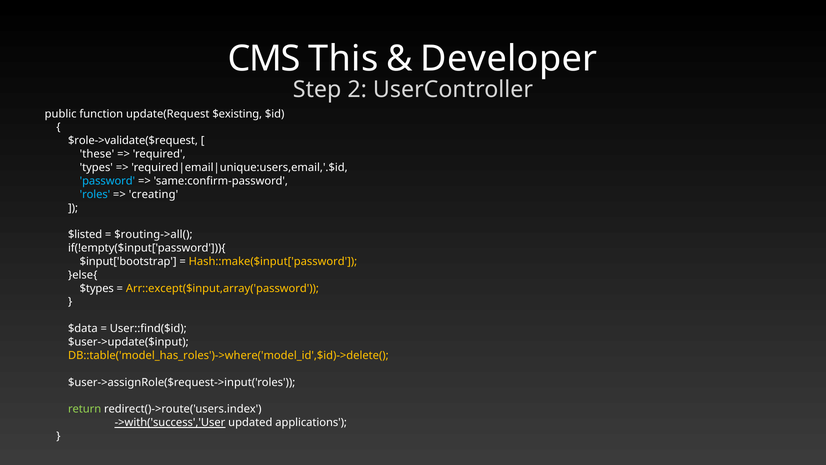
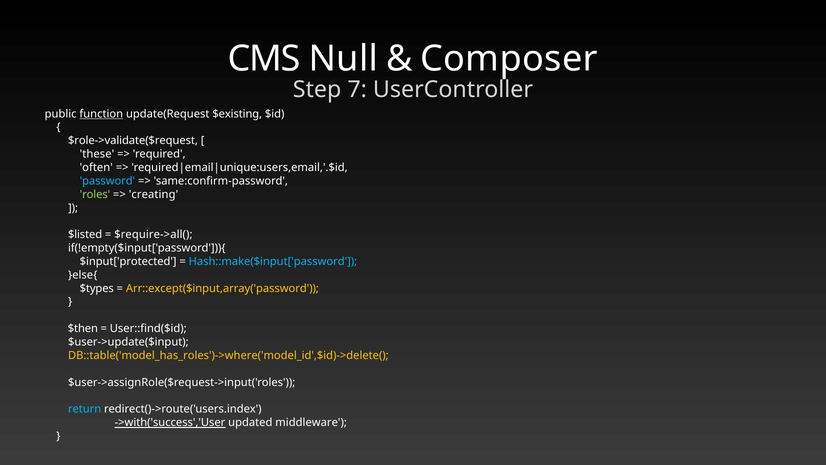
This: This -> Null
Developer: Developer -> Composer
2: 2 -> 7
function underline: none -> present
types: types -> often
roles colour: light blue -> light green
$routing->all(: $routing->all( -> $require->all(
$input['bootstrap: $input['bootstrap -> $input['protected
Hash::make($input['password colour: yellow -> light blue
$data: $data -> $then
return colour: light green -> light blue
applications: applications -> middleware
